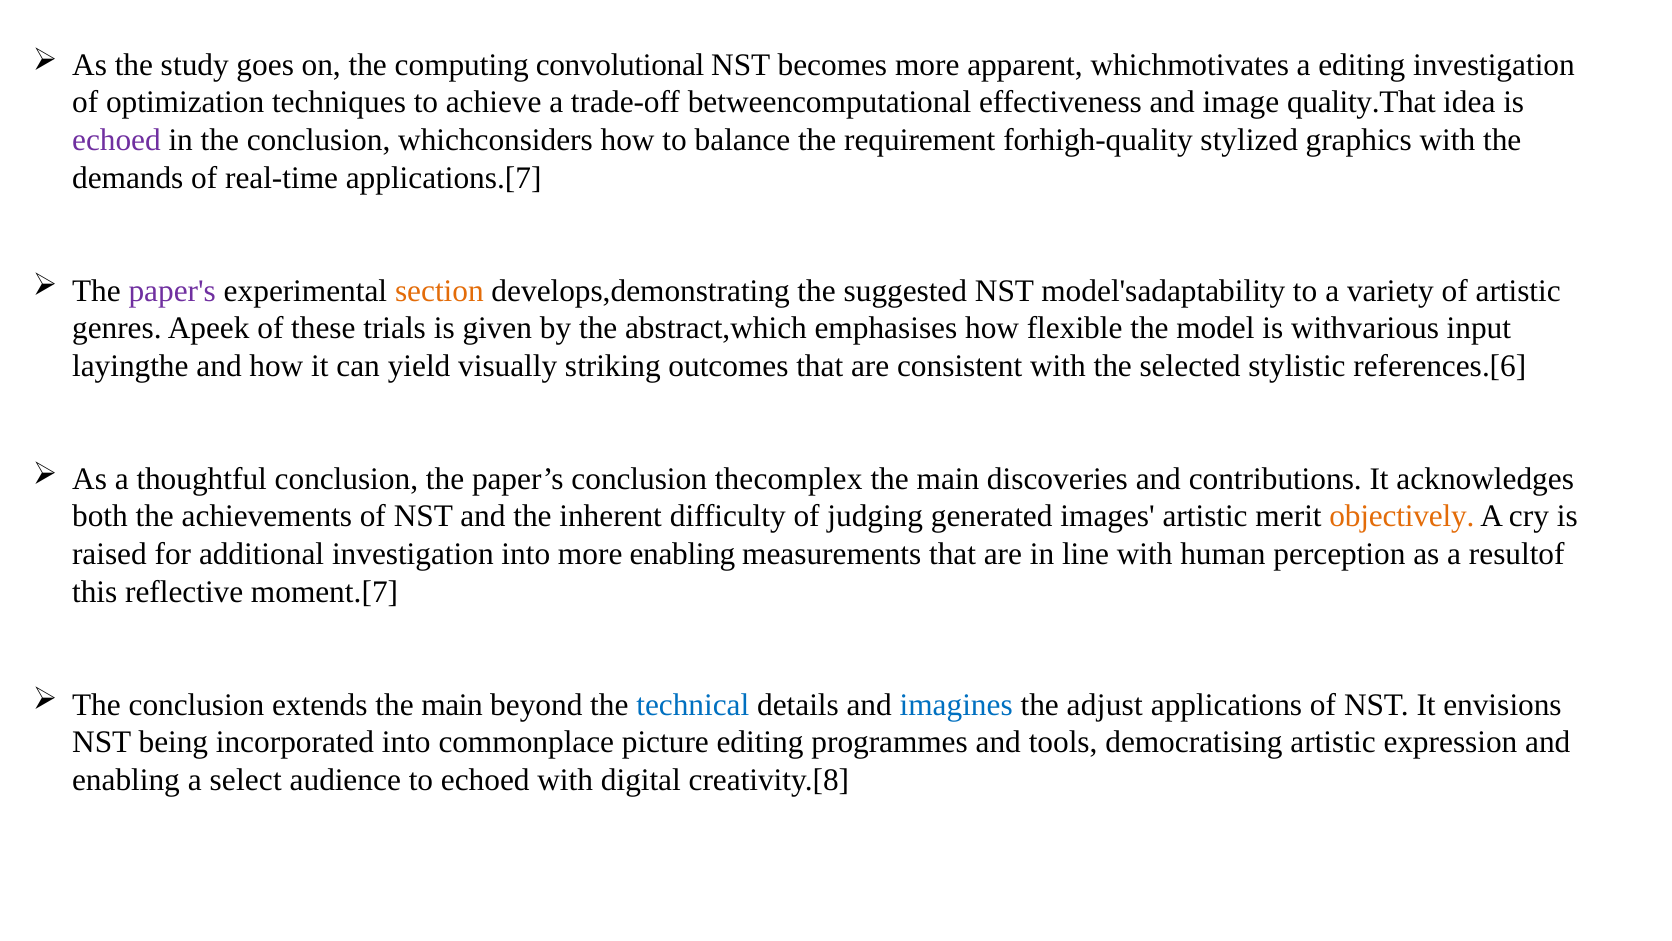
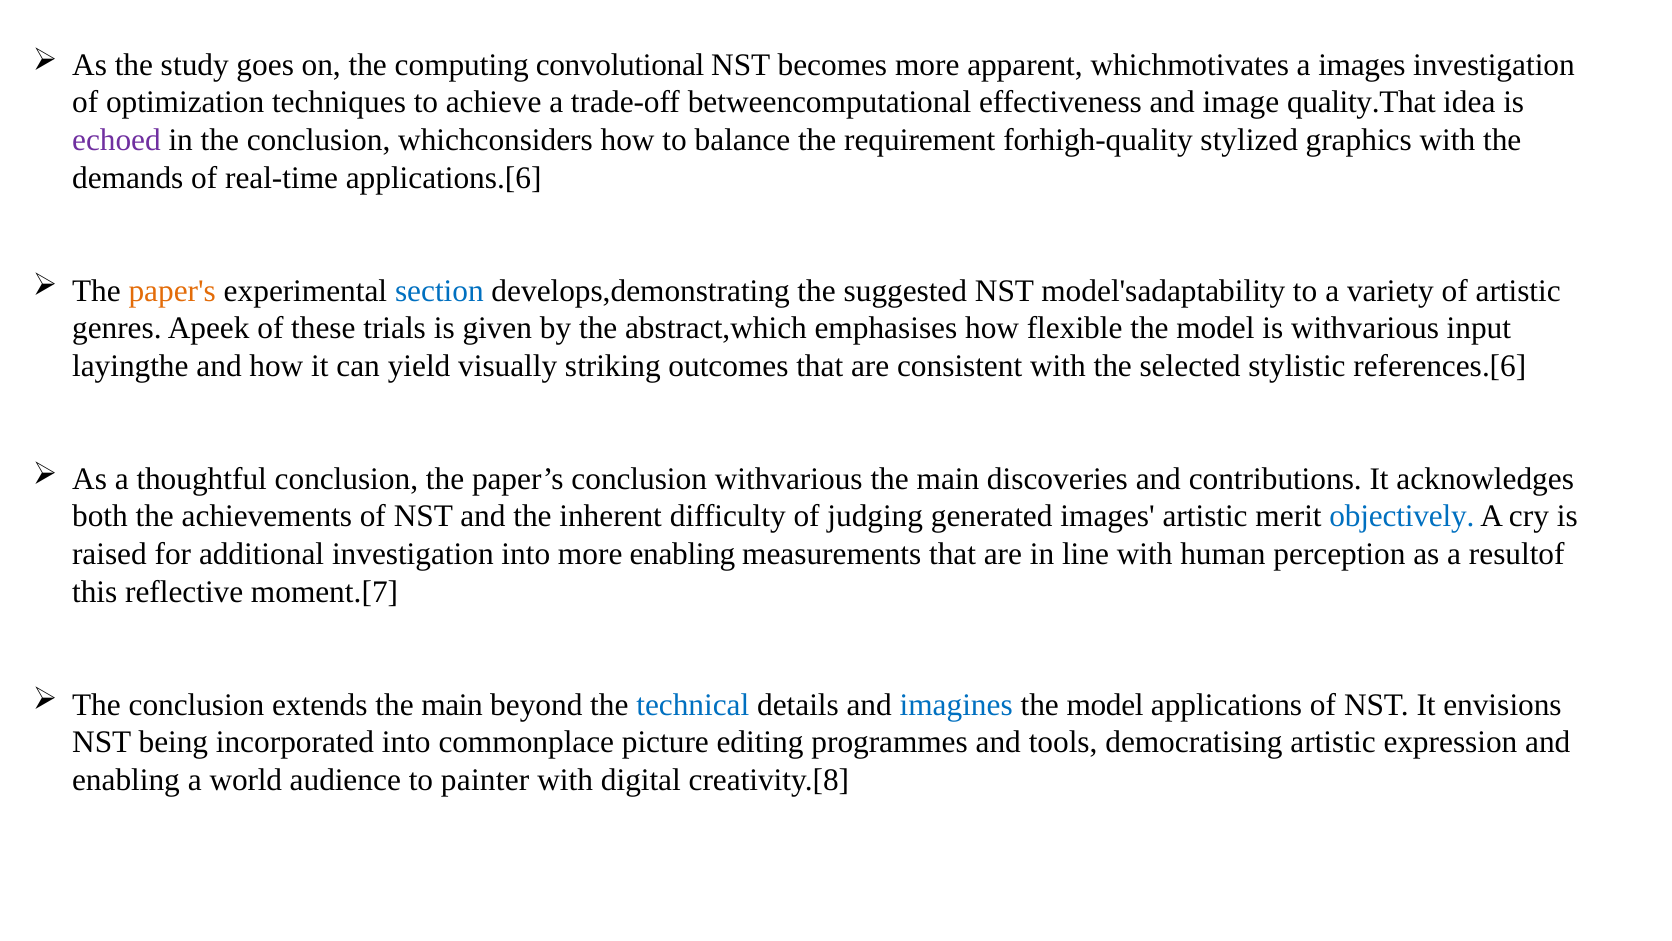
a editing: editing -> images
applications.[7: applications.[7 -> applications.[6
paper's colour: purple -> orange
section colour: orange -> blue
conclusion thecomplex: thecomplex -> withvarious
objectively colour: orange -> blue
adjust at (1105, 704): adjust -> model
select: select -> world
to echoed: echoed -> painter
